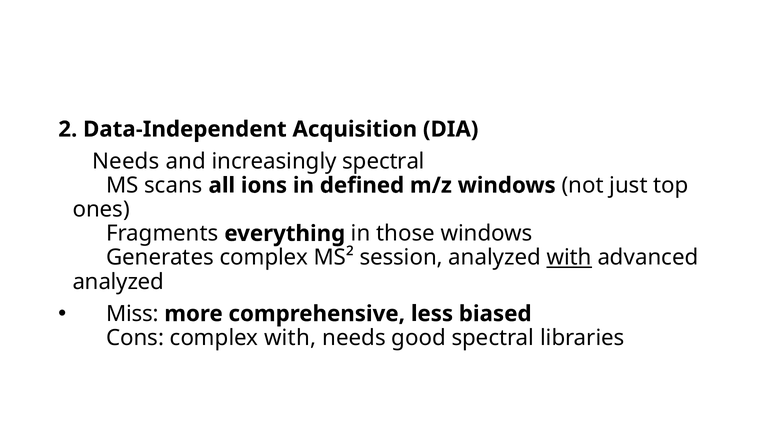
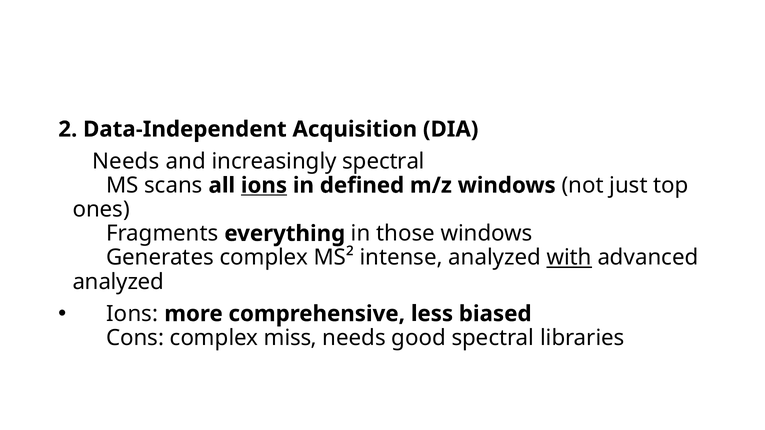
ions at (264, 186) underline: none -> present
session: session -> intense
Miss at (132, 314): Miss -> Ions
complex with: with -> miss
